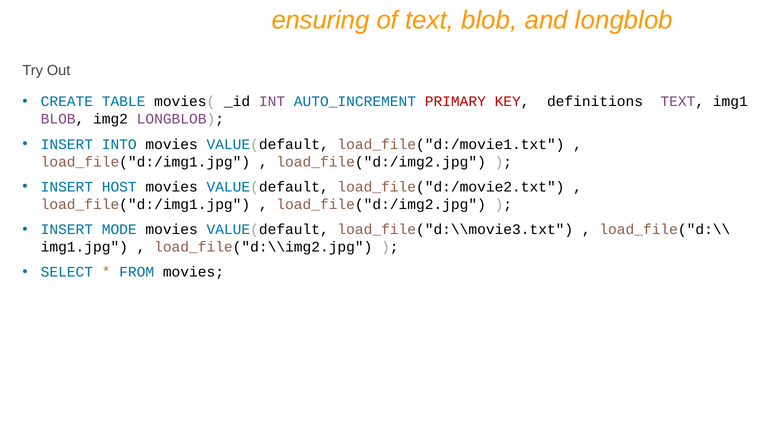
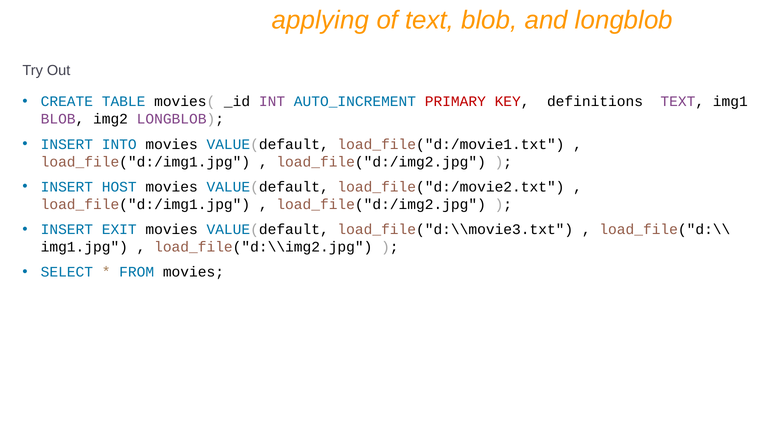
ensuring: ensuring -> applying
MODE: MODE -> EXIT
